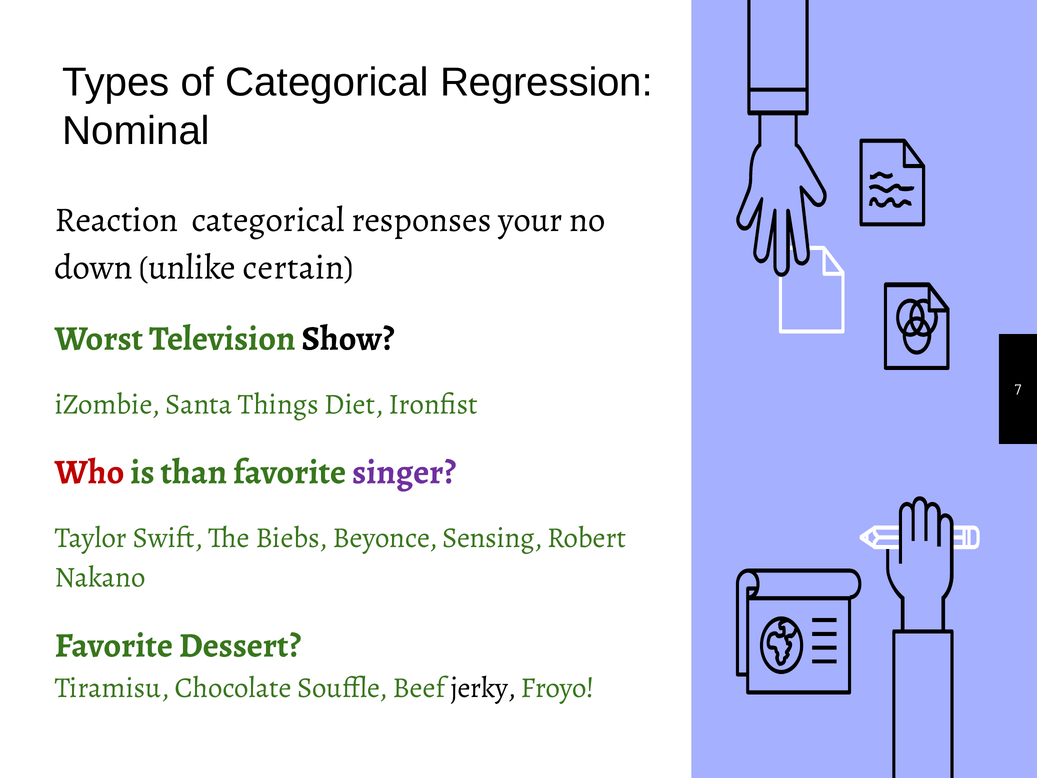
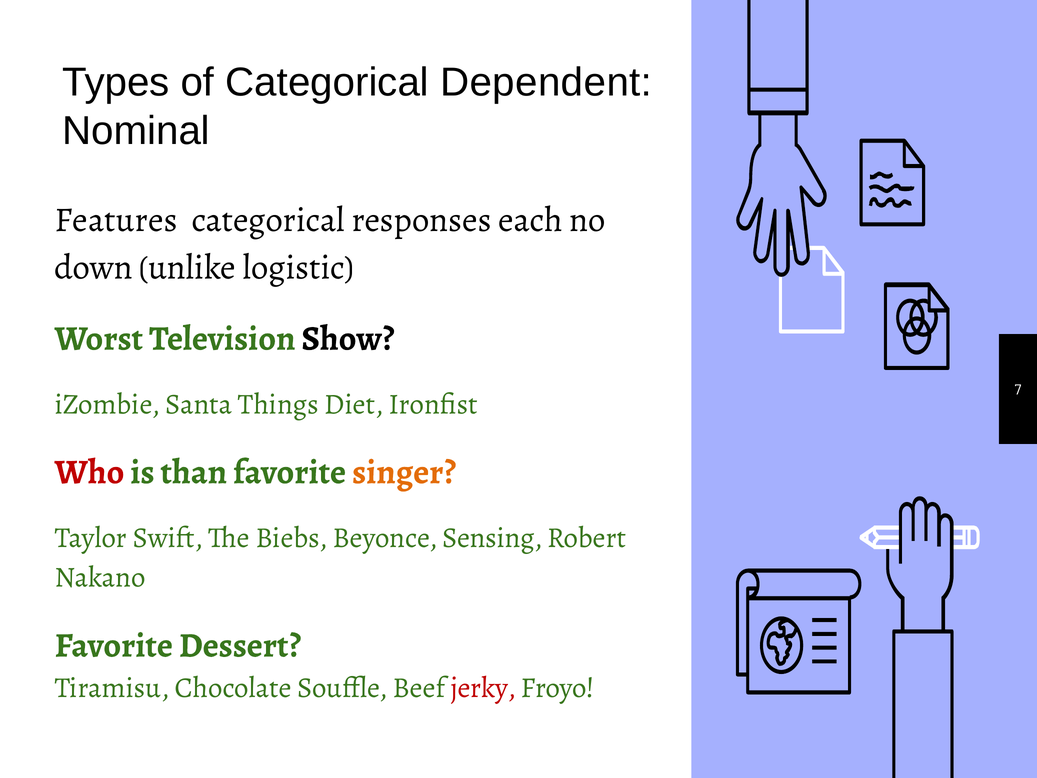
Regression: Regression -> Dependent
Reaction: Reaction -> Features
your: your -> each
certain: certain -> logistic
singer colour: purple -> orange
jerky colour: black -> red
